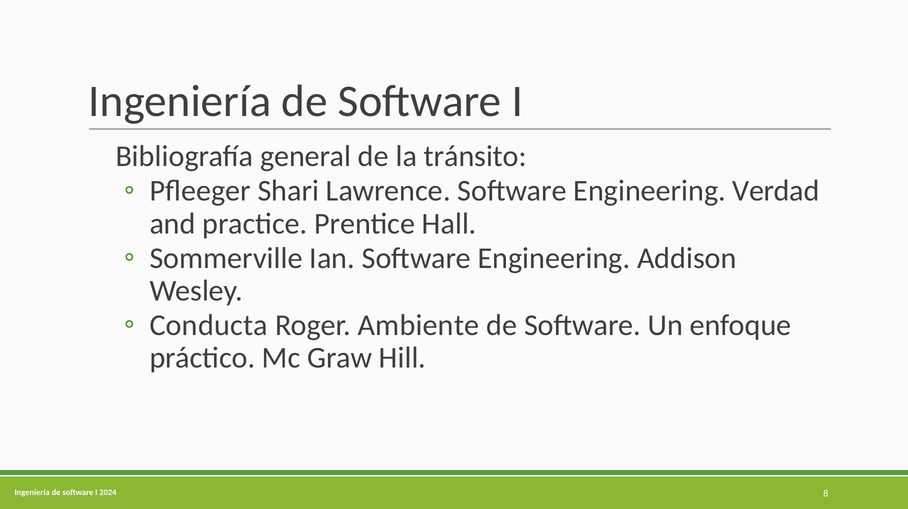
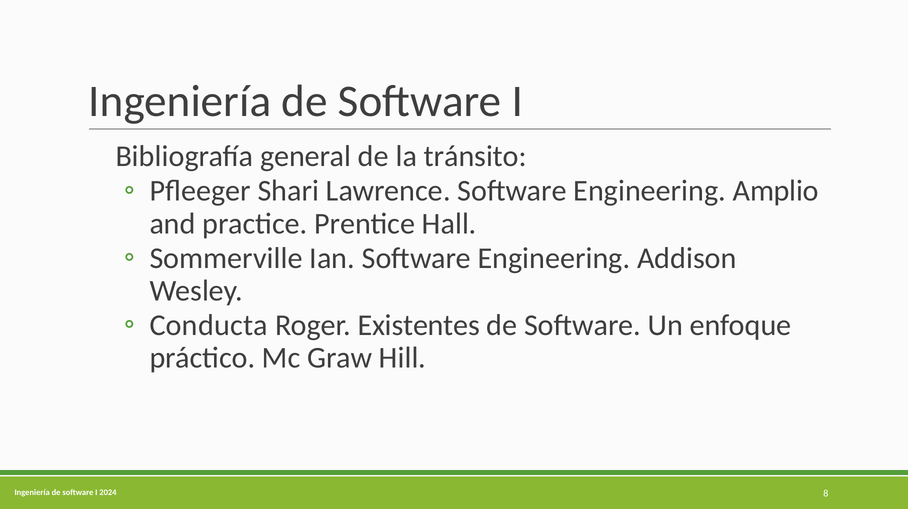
Verdad: Verdad -> Amplio
Ambiente: Ambiente -> Existentes
